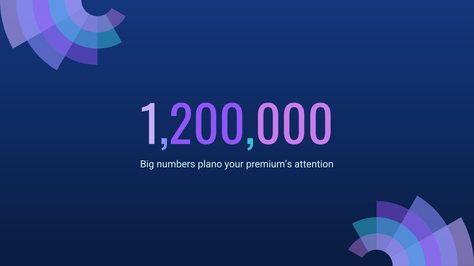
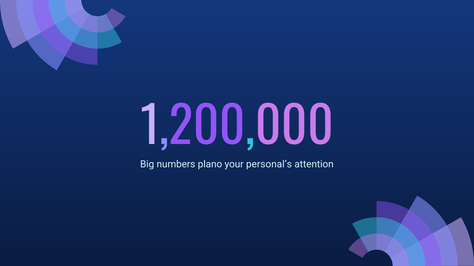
premium’s: premium’s -> personal’s
